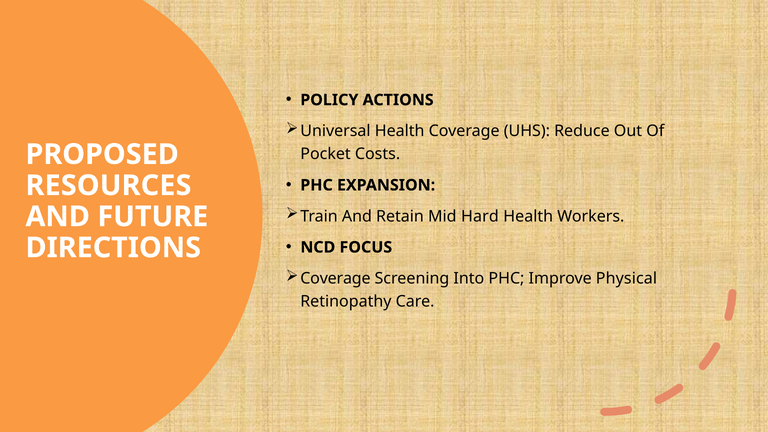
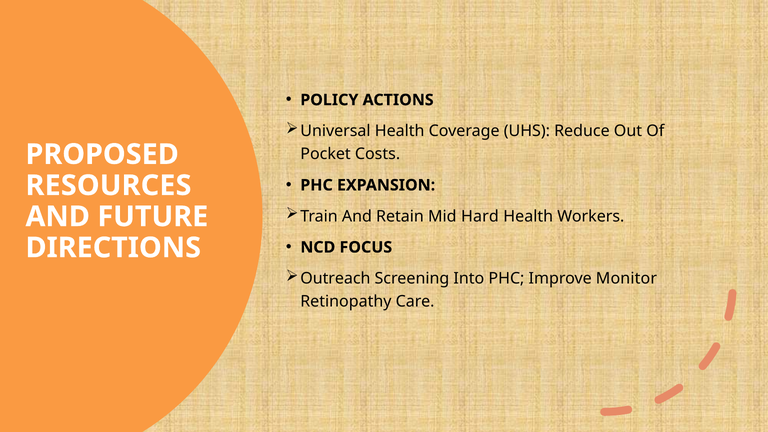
Coverage at (335, 278): Coverage -> Outreach
Physical: Physical -> Monitor
